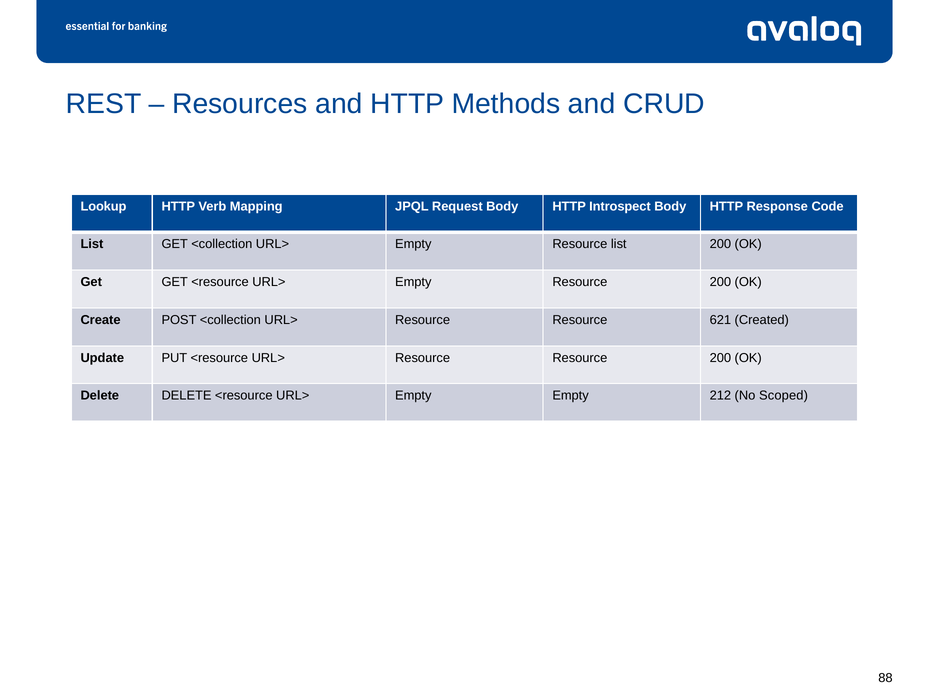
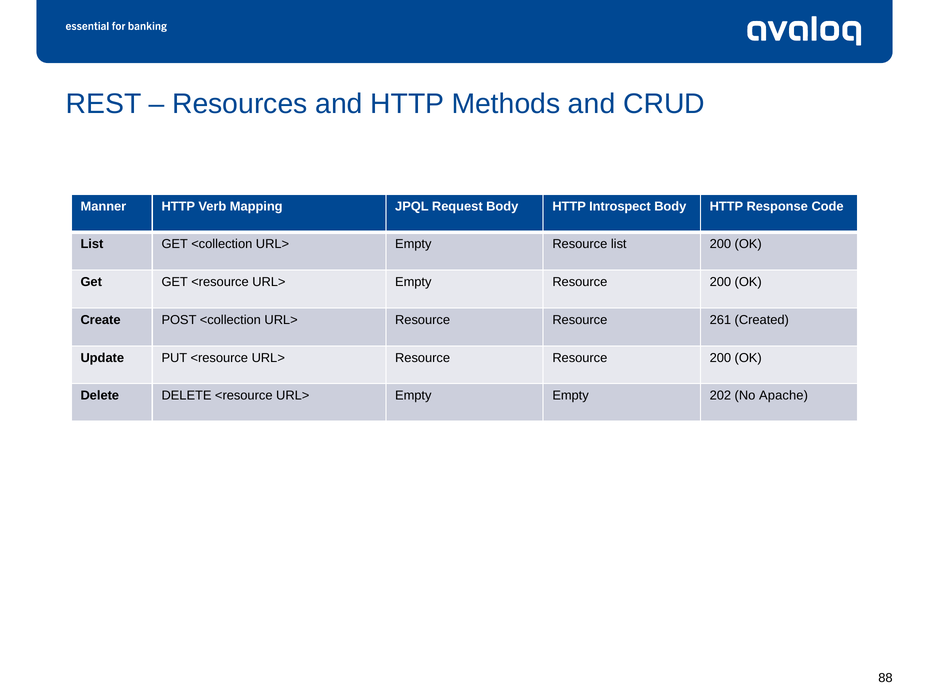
Lookup: Lookup -> Manner
621: 621 -> 261
212: 212 -> 202
Scoped: Scoped -> Apache
